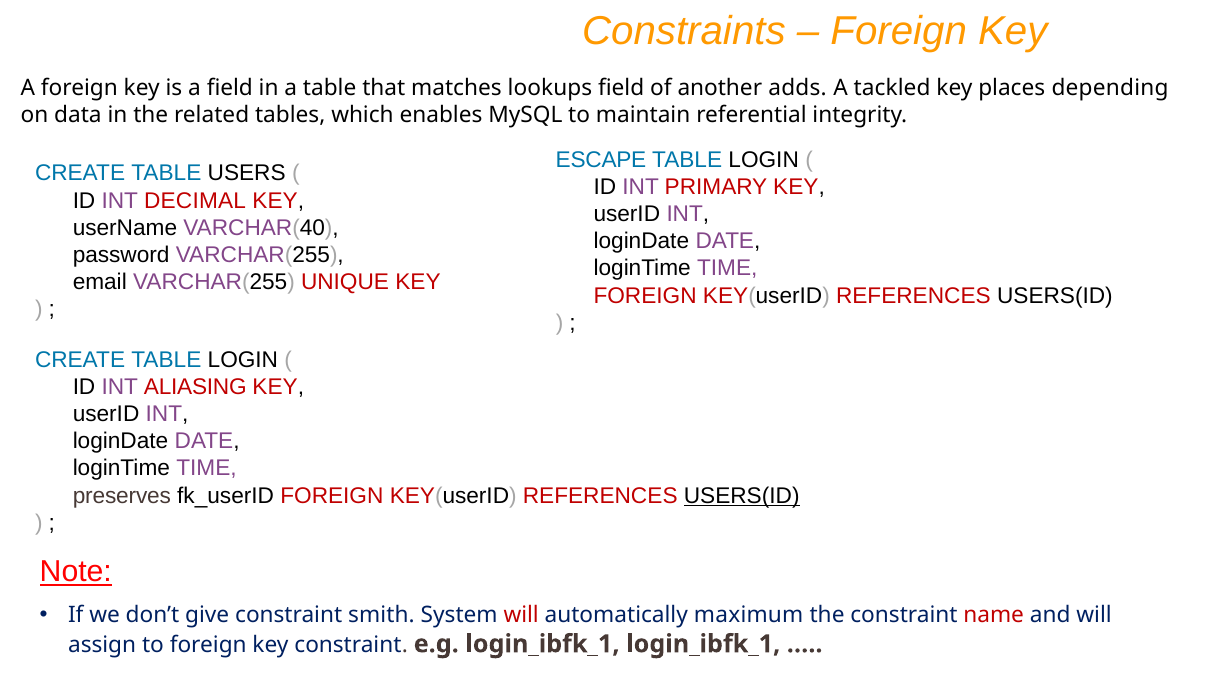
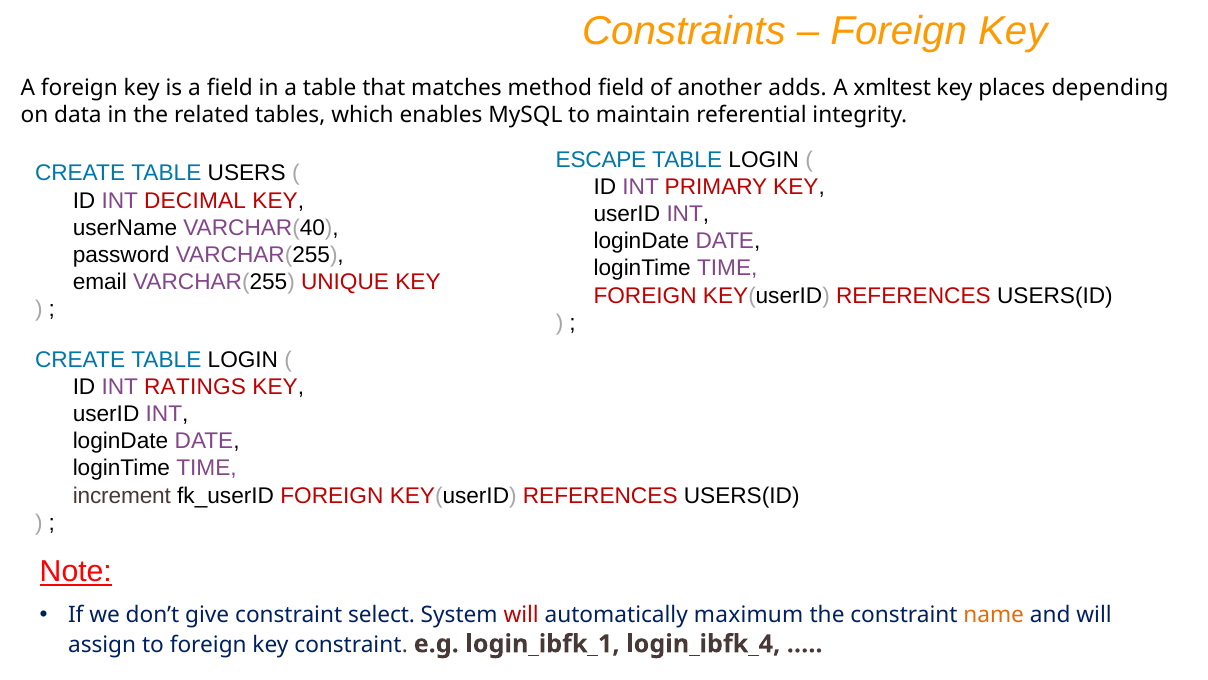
lookups: lookups -> method
tackled: tackled -> xmltest
ALIASING: ALIASING -> RATINGS
preserves: preserves -> increment
USERS(ID at (742, 495) underline: present -> none
smith: smith -> select
name colour: red -> orange
login_ibfk_1 login_ibfk_1: login_ibfk_1 -> login_ibfk_4
